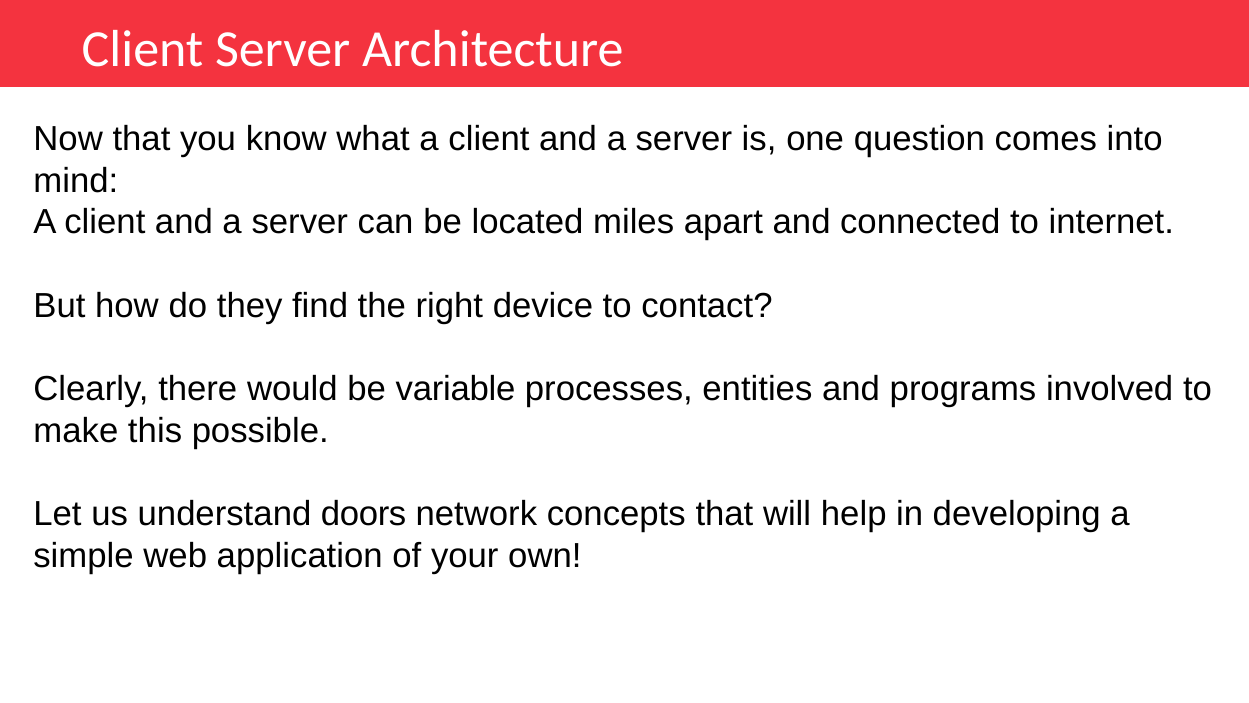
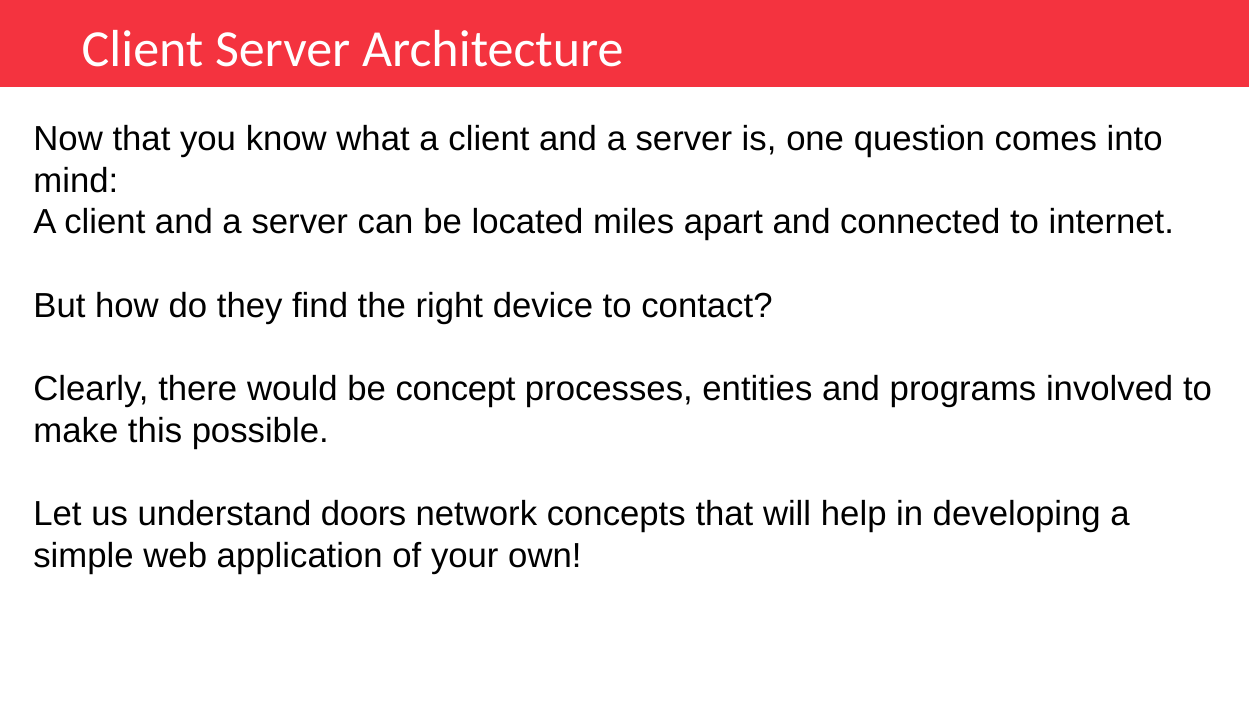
variable: variable -> concept
